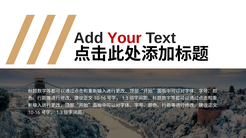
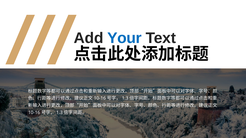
Your colour: red -> blue
